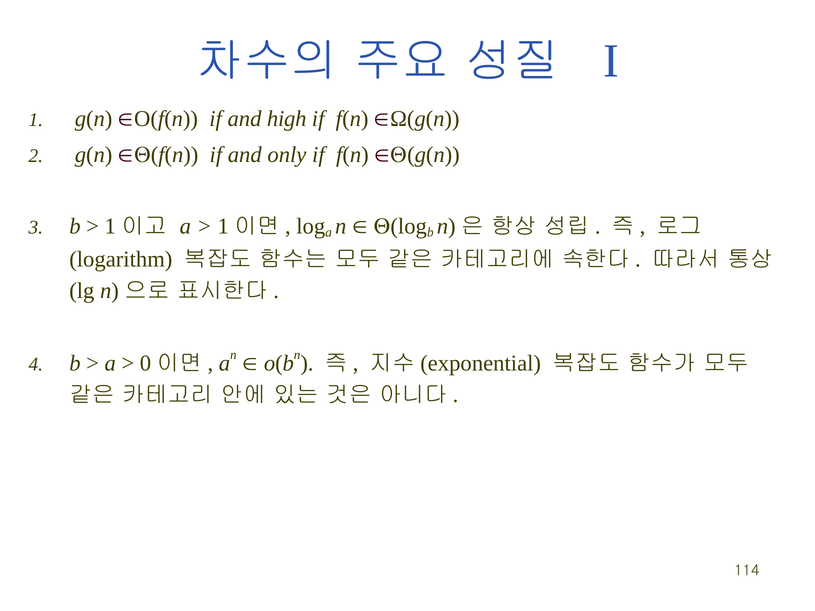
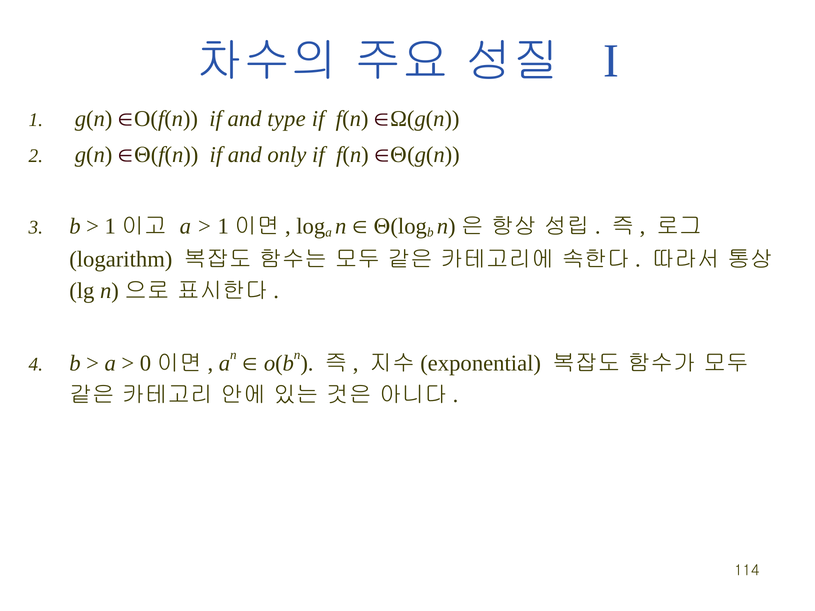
high: high -> type
